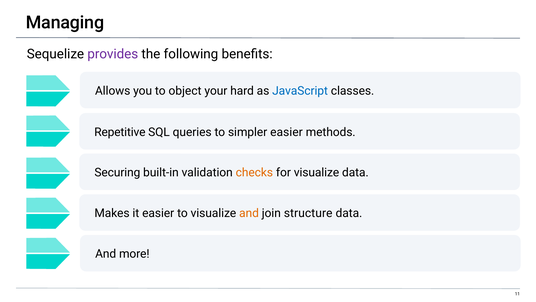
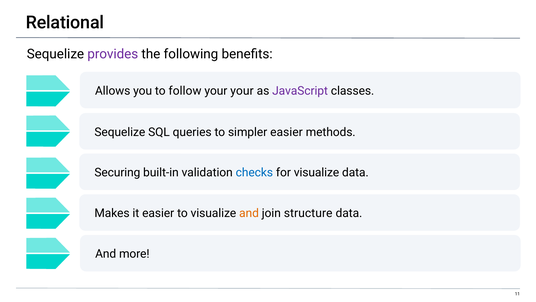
Managing: Managing -> Relational
object: object -> follow
your hard: hard -> your
JavaScript colour: blue -> purple
Repetitive at (120, 132): Repetitive -> Sequelize
checks colour: orange -> blue
